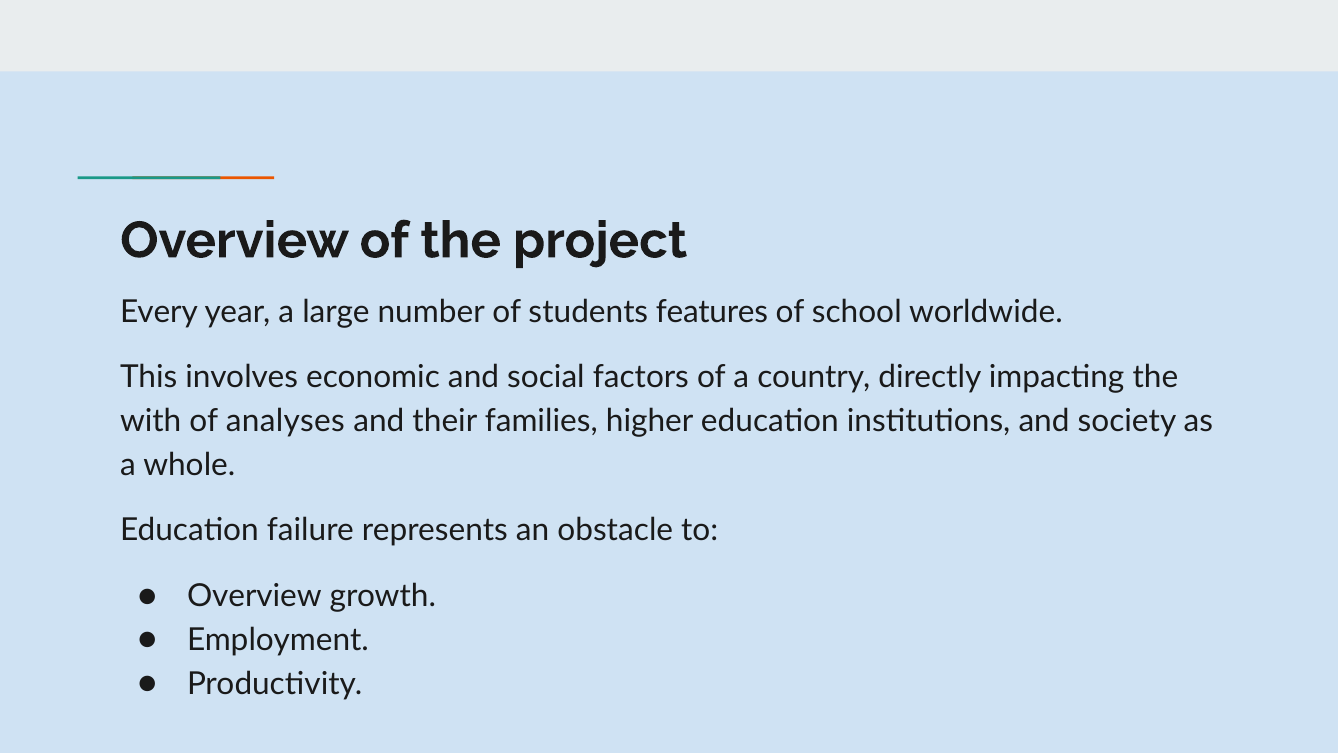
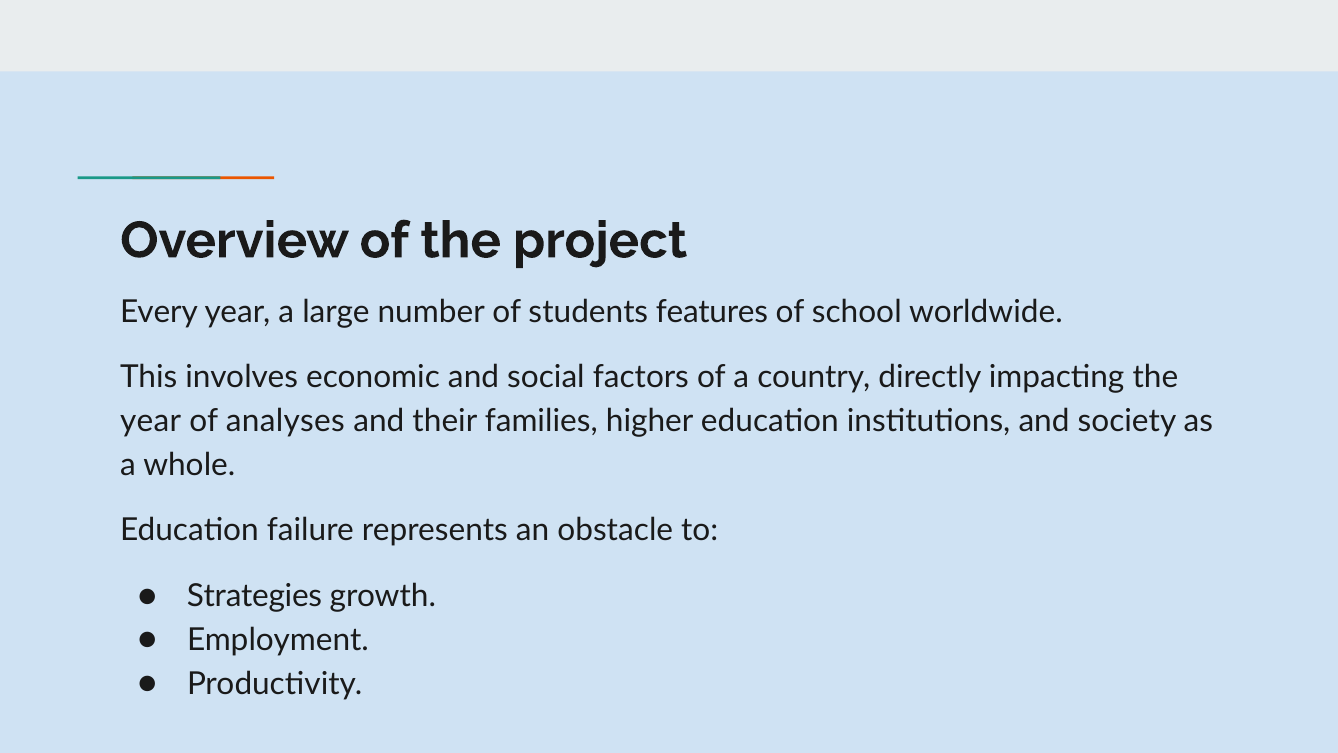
with at (151, 421): with -> year
Overview at (254, 596): Overview -> Strategies
